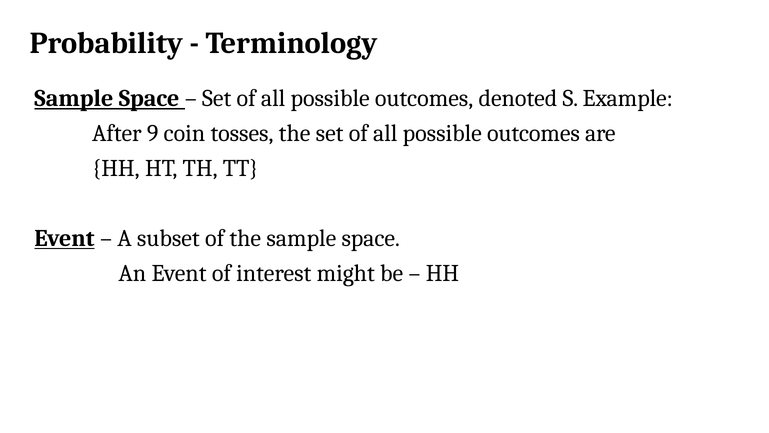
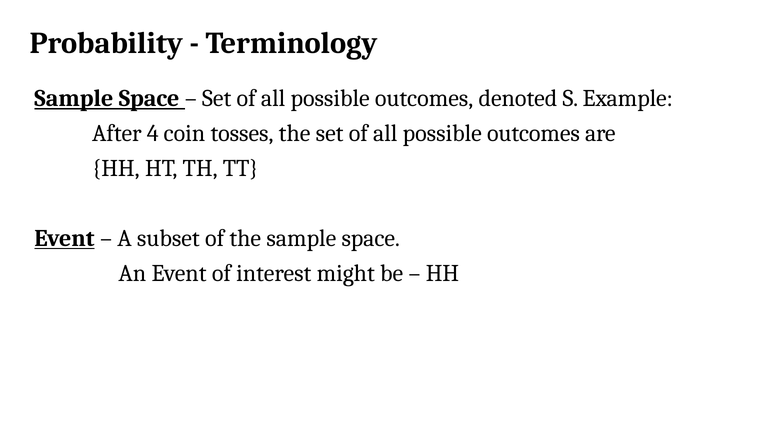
9: 9 -> 4
